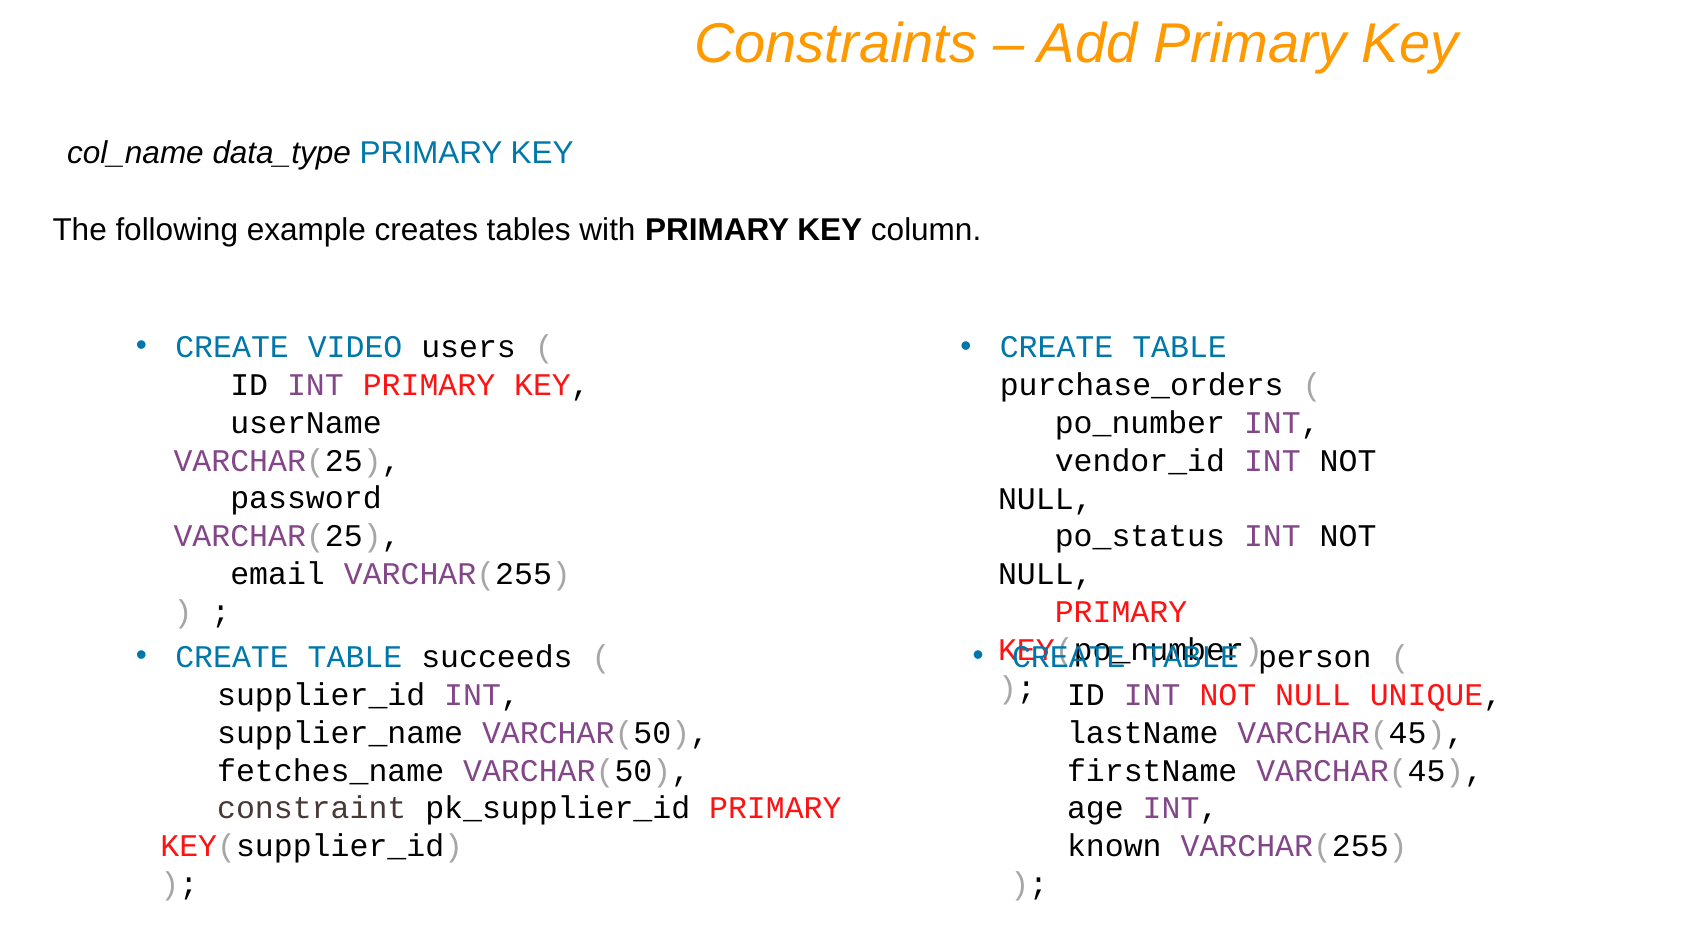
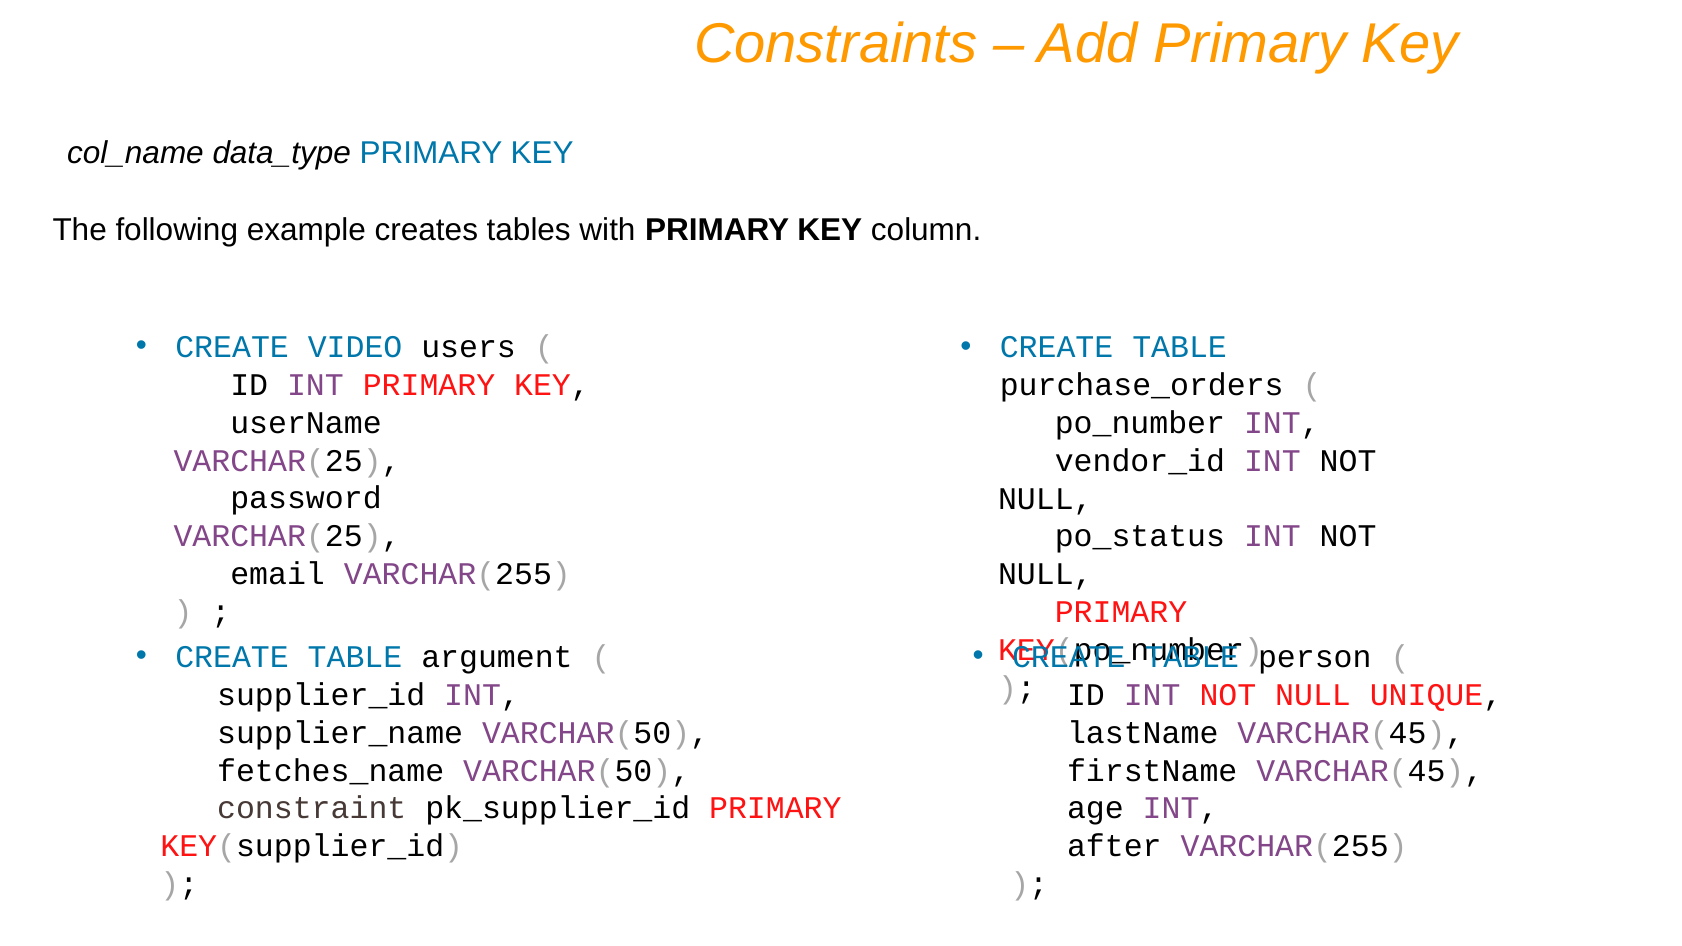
succeeds: succeeds -> argument
known: known -> after
